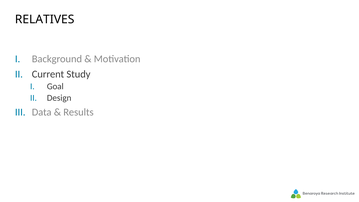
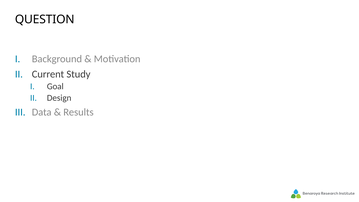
RELATIVES: RELATIVES -> QUESTION
